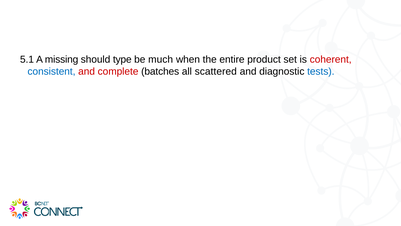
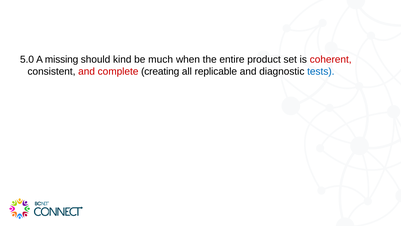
5.1: 5.1 -> 5.0
type: type -> kind
consistent colour: blue -> black
batches: batches -> creating
scattered: scattered -> replicable
